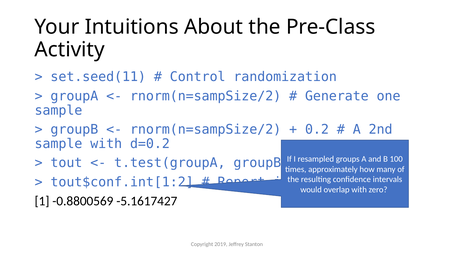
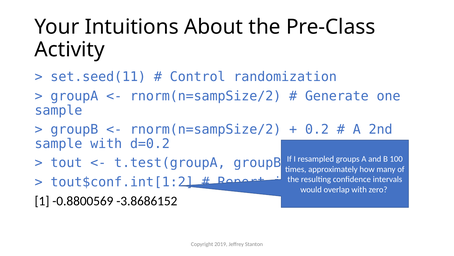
-5.1617427: -5.1617427 -> -3.8686152
